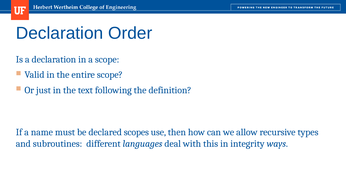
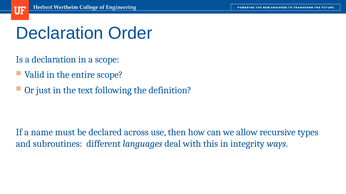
scopes: scopes -> across
